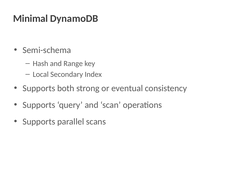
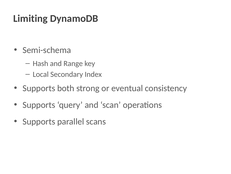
Minimal: Minimal -> Limiting
